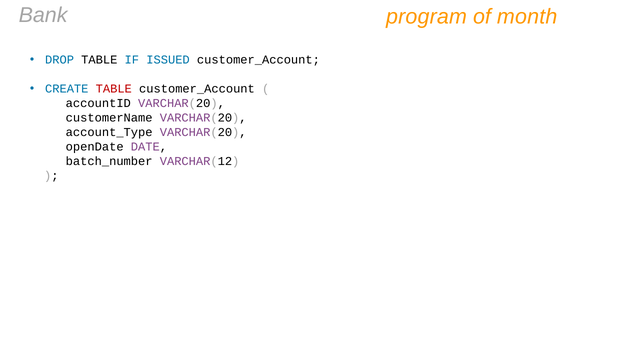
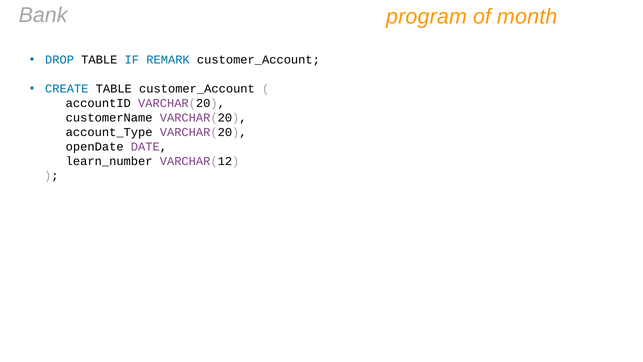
ISSUED: ISSUED -> REMARK
TABLE at (114, 89) colour: red -> black
batch_number: batch_number -> learn_number
